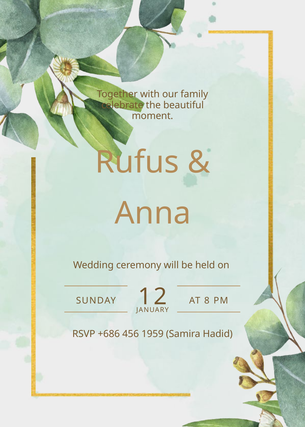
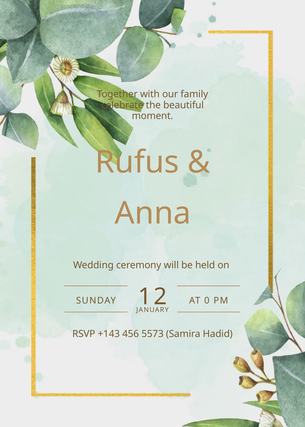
8: 8 -> 0
+686: +686 -> +143
1959: 1959 -> 5573
